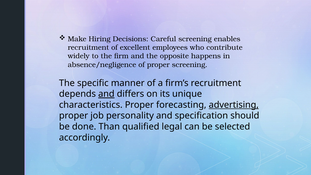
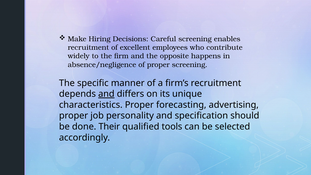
advertising underline: present -> none
Than: Than -> Their
legal: legal -> tools
